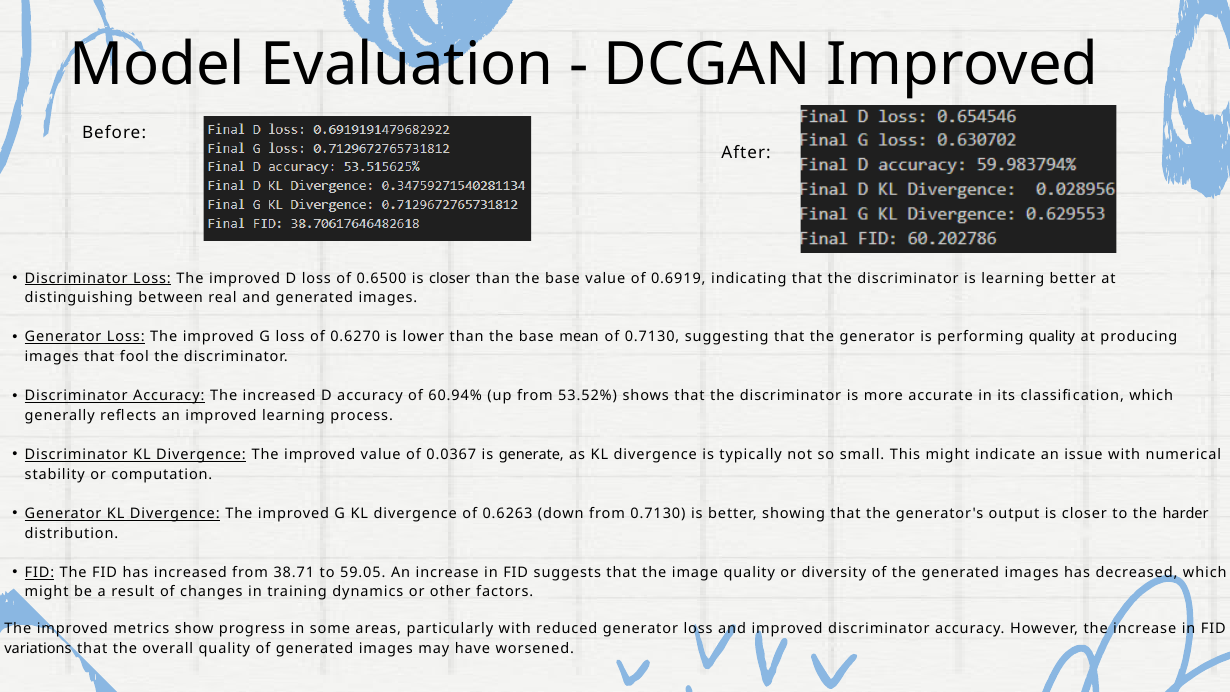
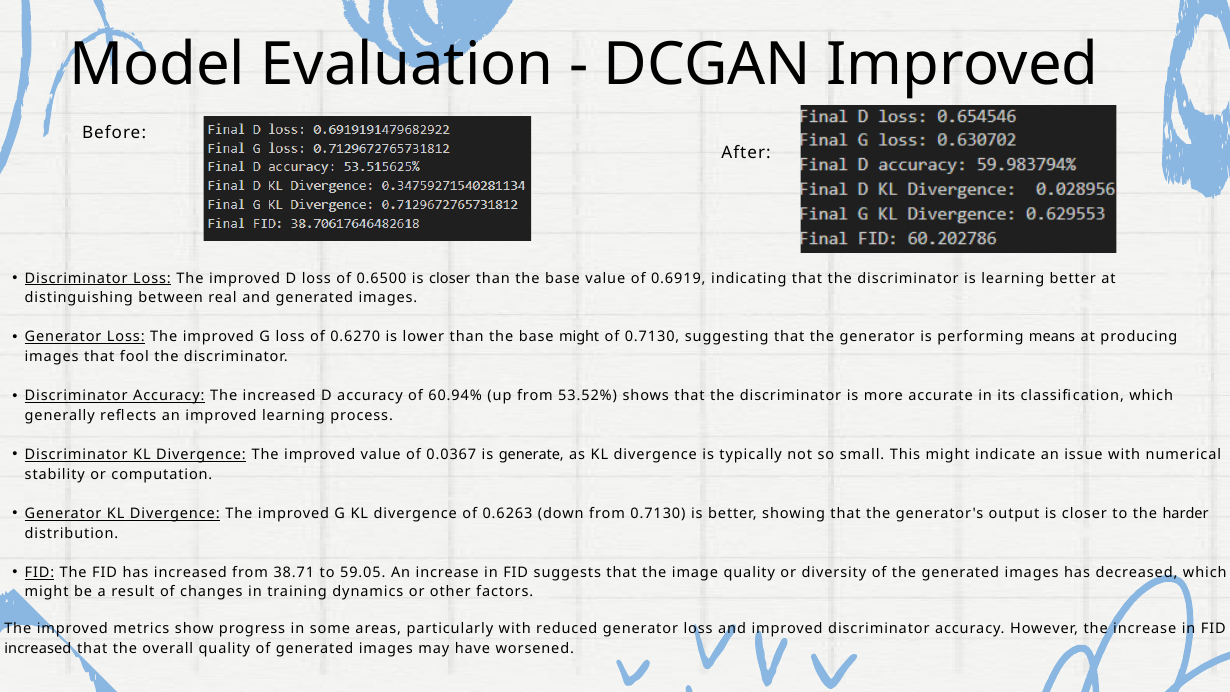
base mean: mean -> might
performing quality: quality -> means
variations at (38, 648): variations -> increased
